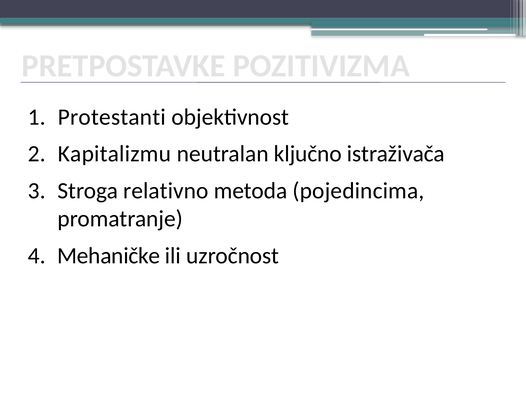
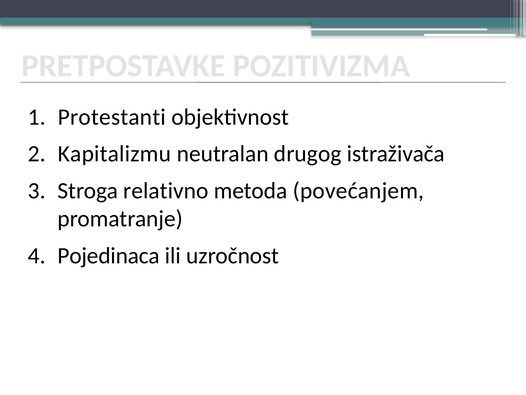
ključno: ključno -> drugog
pojedincima: pojedincima -> povećanjem
Mehaničke: Mehaničke -> Pojedinaca
